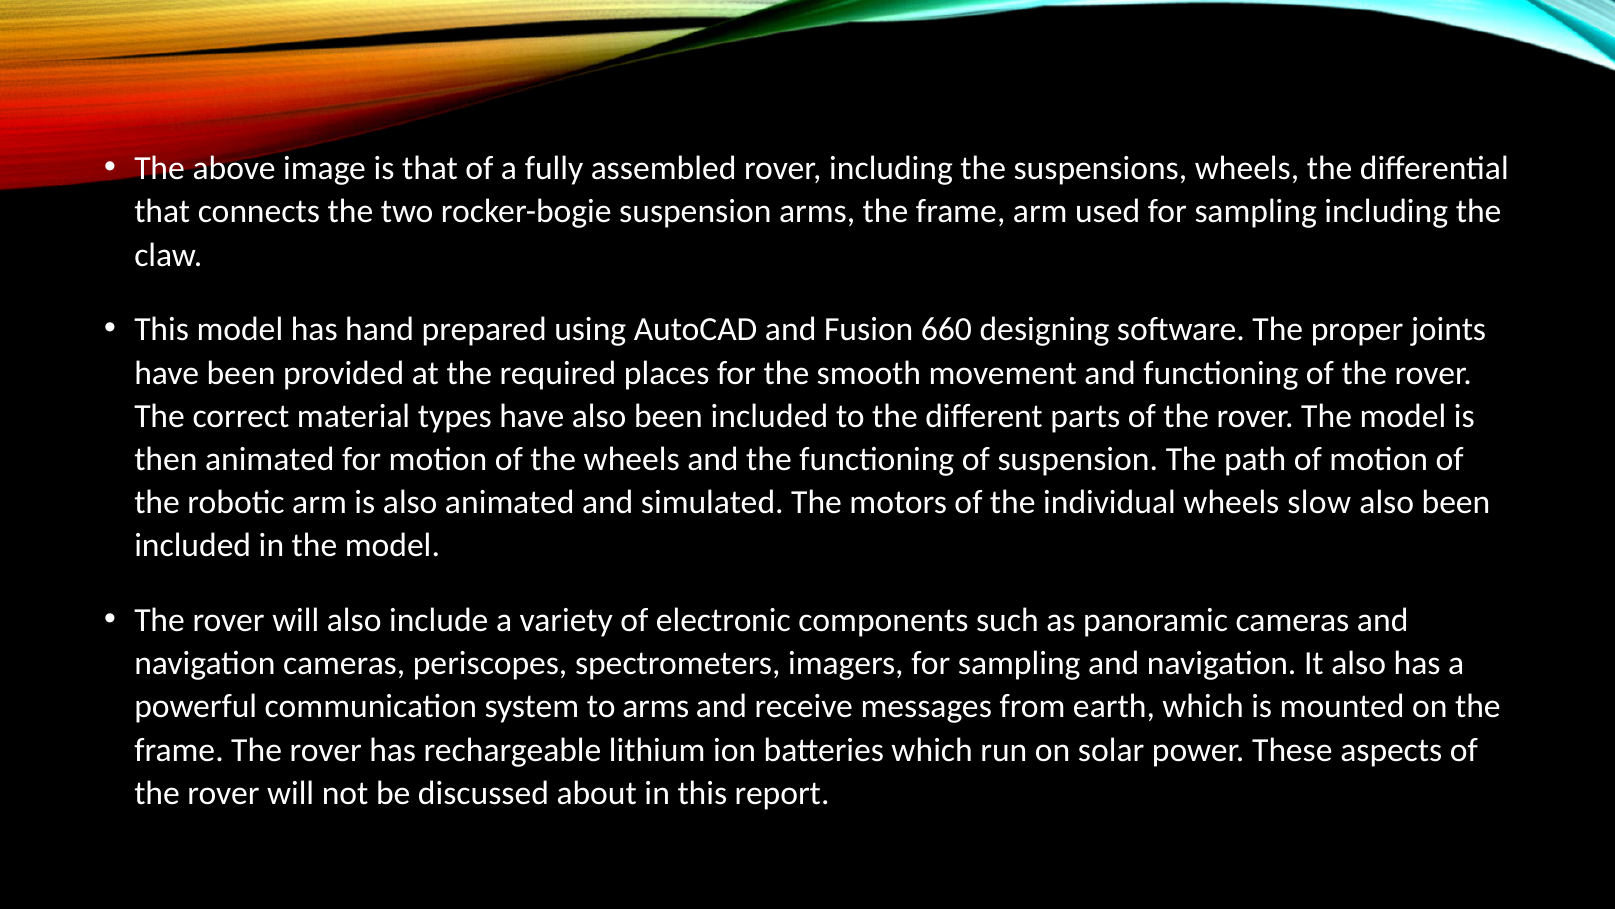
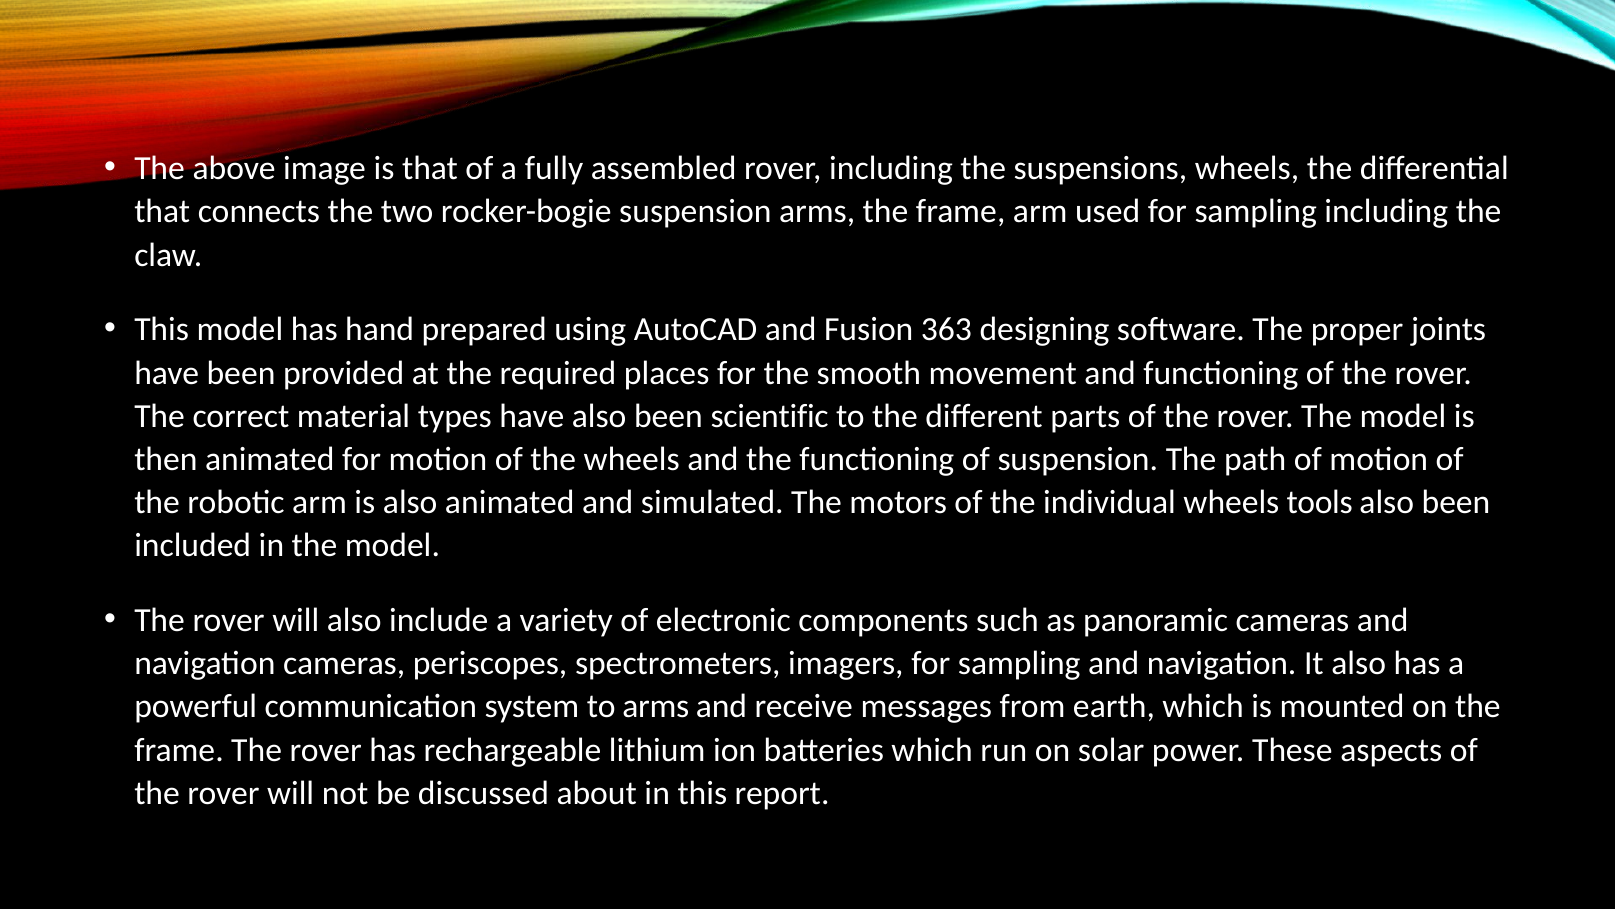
660: 660 -> 363
have also been included: included -> scientific
slow: slow -> tools
